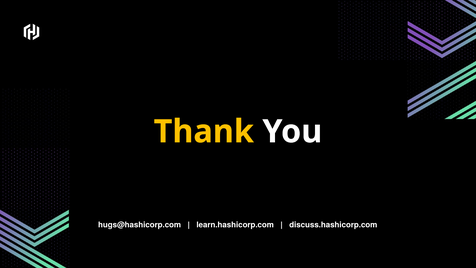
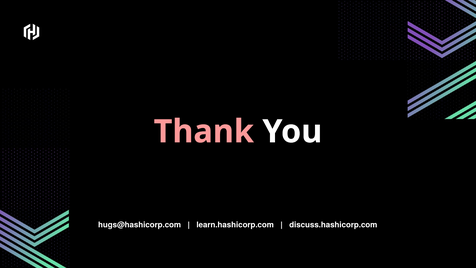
Thank colour: yellow -> pink
